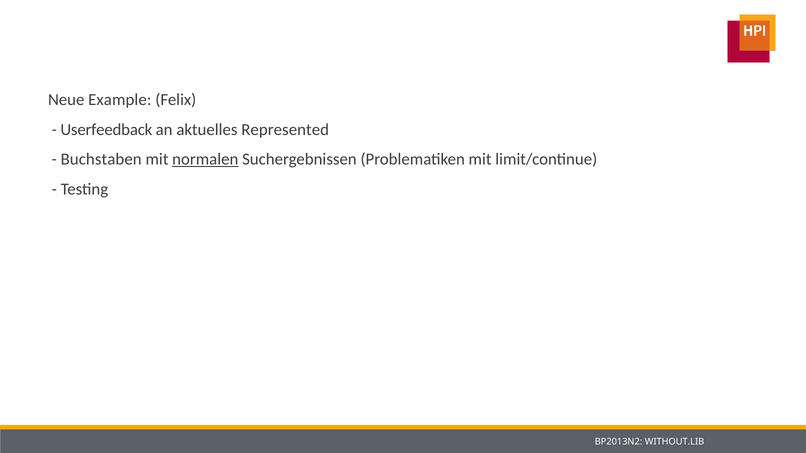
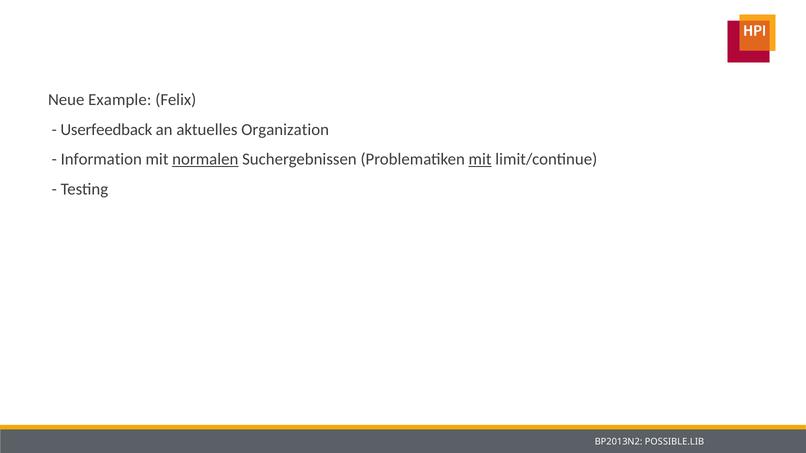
Represented: Represented -> Organization
Buchstaben: Buchstaben -> Information
mit at (480, 160) underline: none -> present
WITHOUT.LIB: WITHOUT.LIB -> POSSIBLE.LIB
